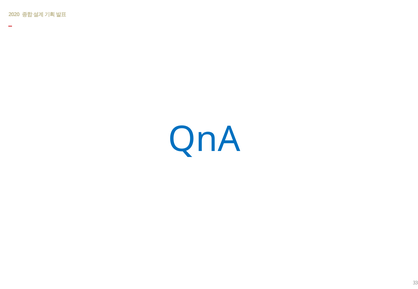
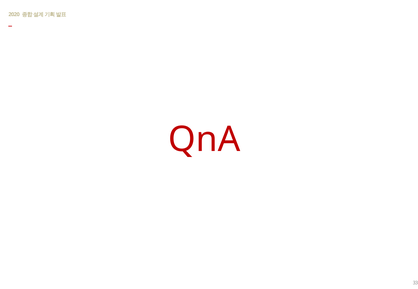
QnA colour: blue -> red
